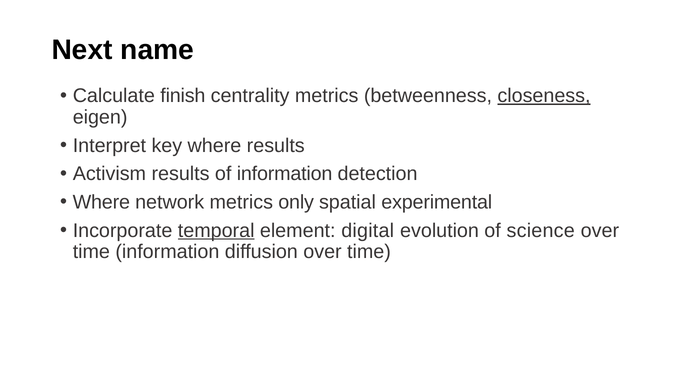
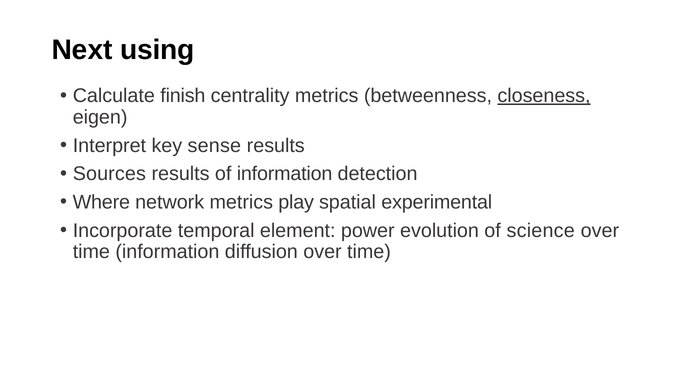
name: name -> using
key where: where -> sense
Activism: Activism -> Sources
only: only -> play
temporal underline: present -> none
digital: digital -> power
